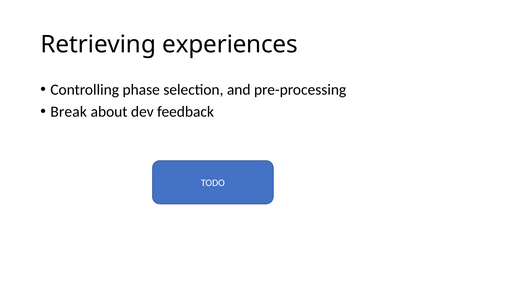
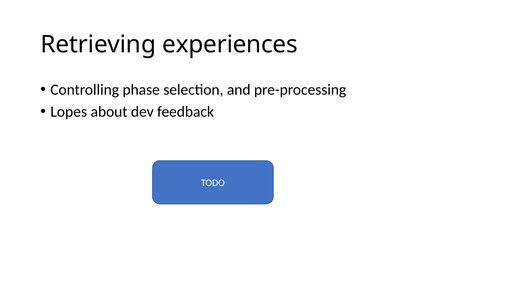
Break: Break -> Lopes
